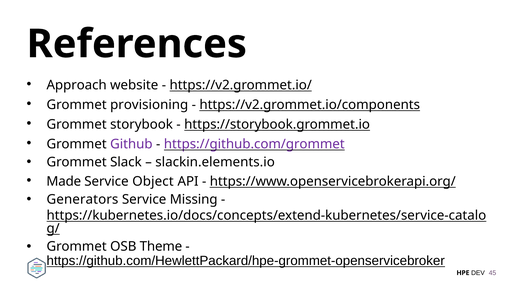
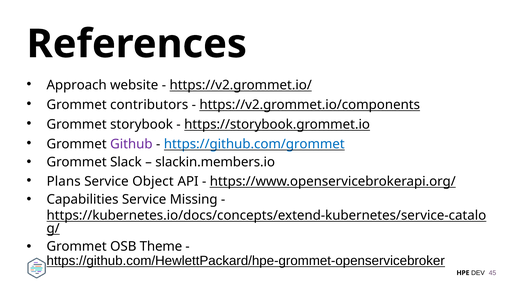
provisioning: provisioning -> contributors
https://github.com/grommet colour: purple -> blue
slackin.elements.io: slackin.elements.io -> slackin.members.io
Made: Made -> Plans
Generators: Generators -> Capabilities
